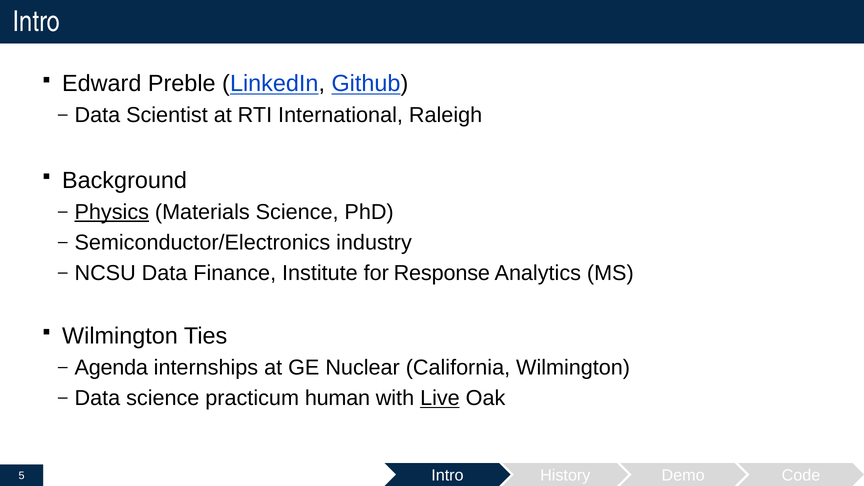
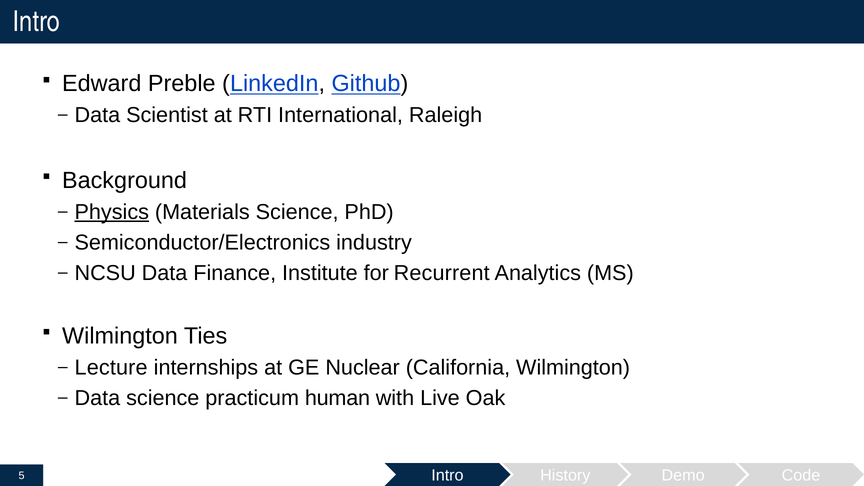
Response: Response -> Recurrent
Agenda: Agenda -> Lecture
Live underline: present -> none
